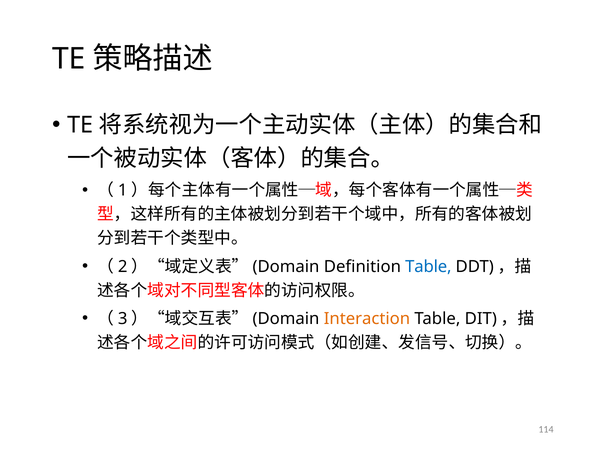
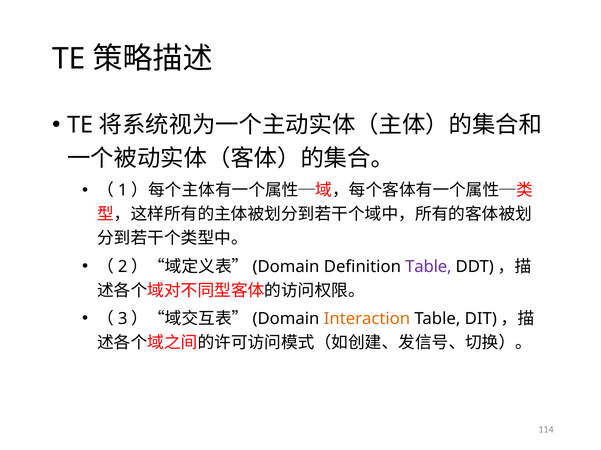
Table at (428, 267) colour: blue -> purple
